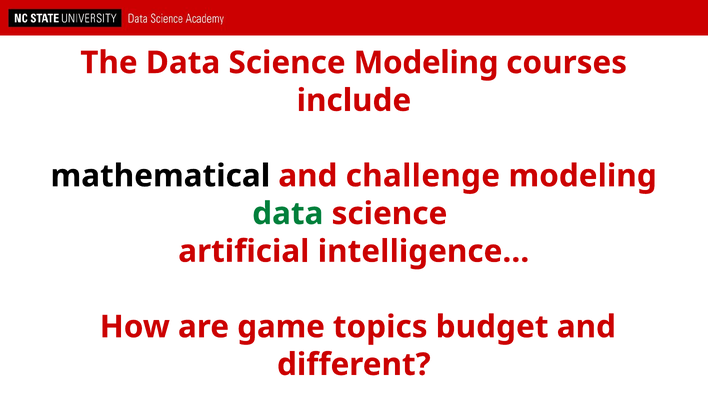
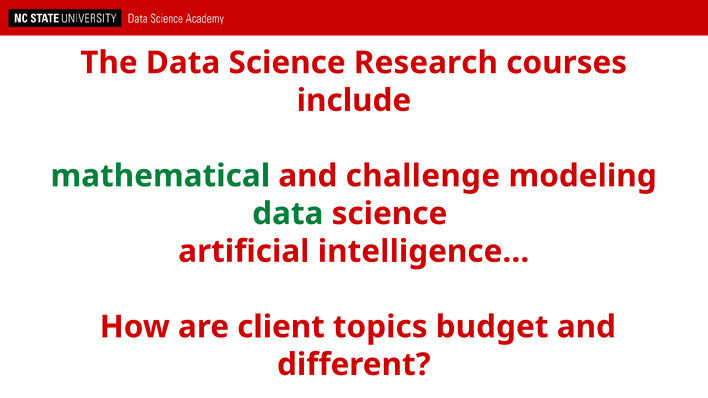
Science Modeling: Modeling -> Research
mathematical colour: black -> green
game: game -> client
